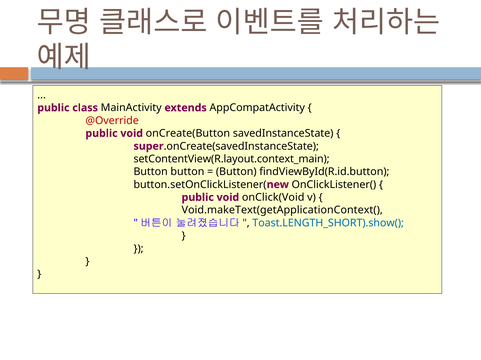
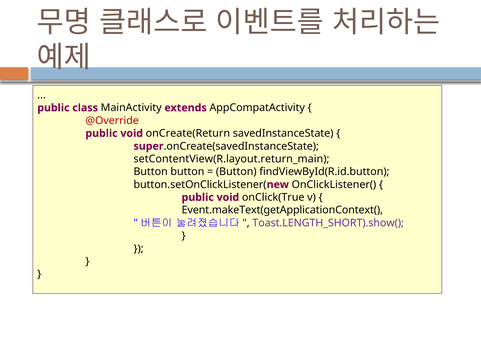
onCreate(Button: onCreate(Button -> onCreate(Return
setContentView(R.layout.context_main: setContentView(R.layout.context_main -> setContentView(R.layout.return_main
onClick(Void: onClick(Void -> onClick(True
Void.makeText(getApplicationContext(: Void.makeText(getApplicationContext( -> Event.makeText(getApplicationContext(
Toast.LENGTH_SHORT).show( colour: blue -> purple
